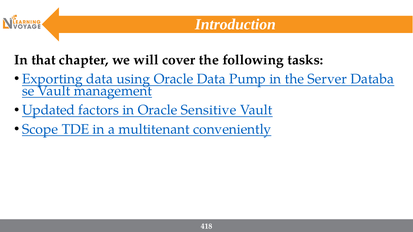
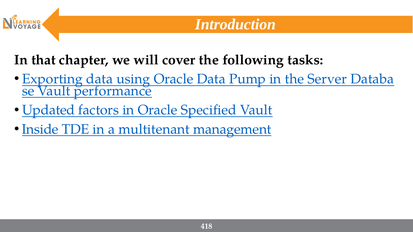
management: management -> performance
Sensitive: Sensitive -> Specified
Scope: Scope -> Inside
conveniently: conveniently -> management
